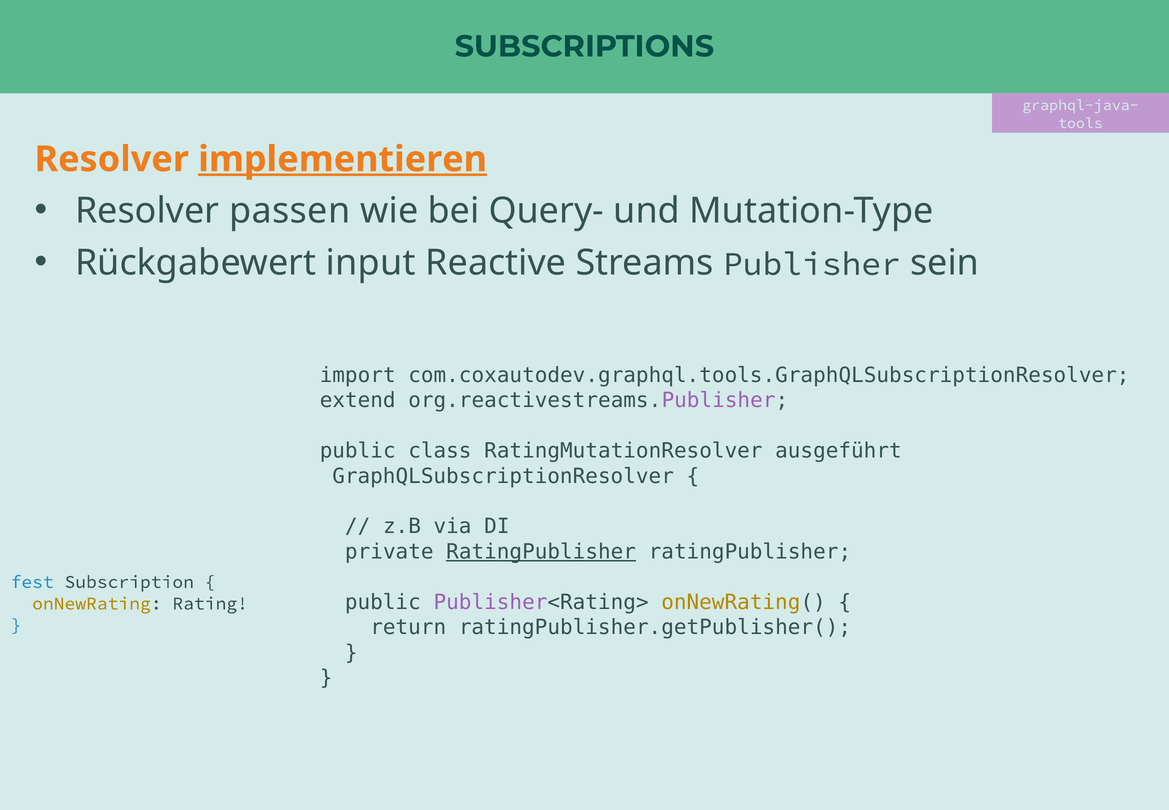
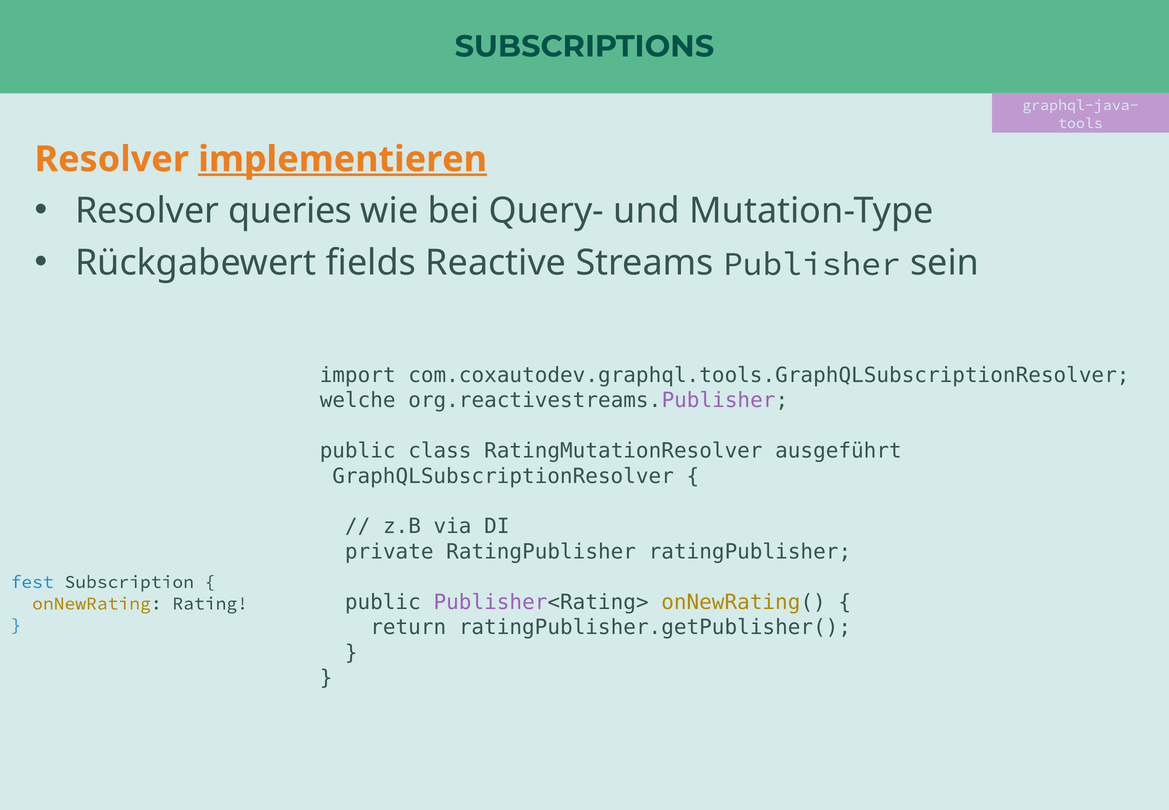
passen: passen -> queries
input: input -> fields
extend: extend -> welche
RatingPublisher at (541, 551) underline: present -> none
